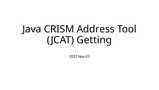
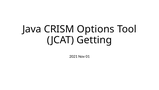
Address: Address -> Options
